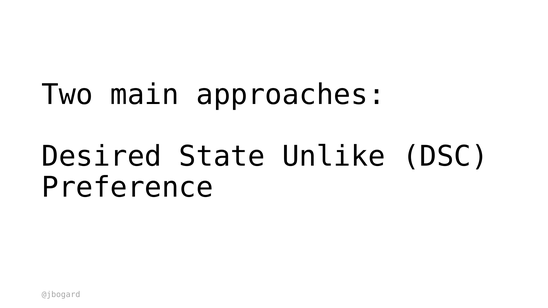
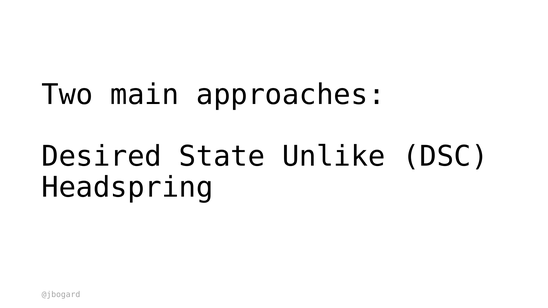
Preference: Preference -> Headspring
